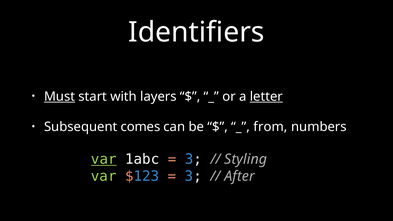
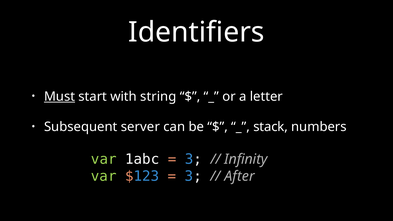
layers: layers -> string
letter underline: present -> none
comes: comes -> server
from: from -> stack
var at (104, 159) underline: present -> none
Styling: Styling -> Infinity
